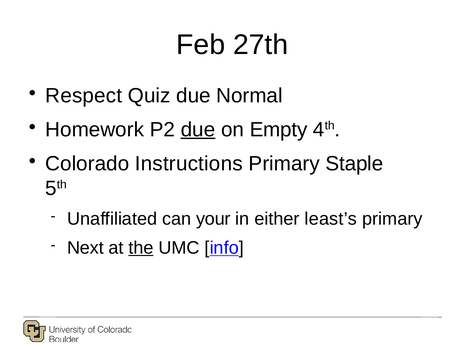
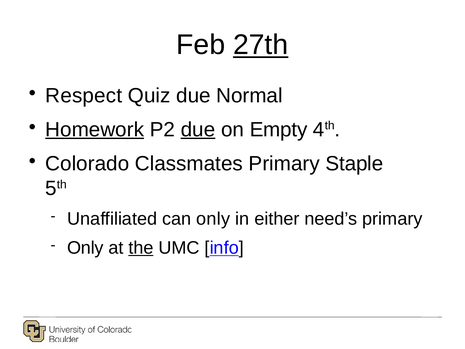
27th underline: none -> present
Homework underline: none -> present
Instructions: Instructions -> Classmates
can your: your -> only
least’s: least’s -> need’s
Next at (85, 248): Next -> Only
